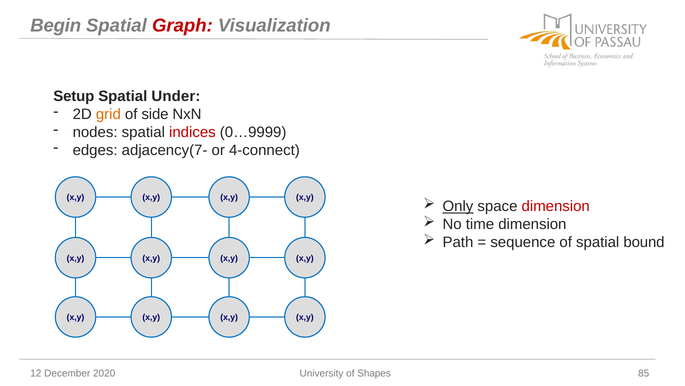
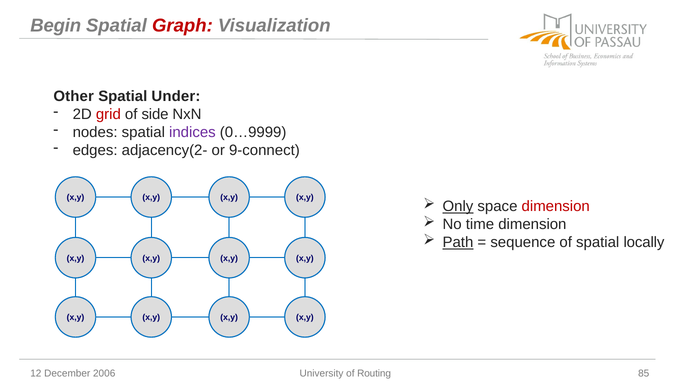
Setup: Setup -> Other
grid colour: orange -> red
indices colour: red -> purple
adjacency(7-: adjacency(7- -> adjacency(2-
4-connect: 4-connect -> 9-connect
Path underline: none -> present
bound: bound -> locally
2020: 2020 -> 2006
Shapes: Shapes -> Routing
